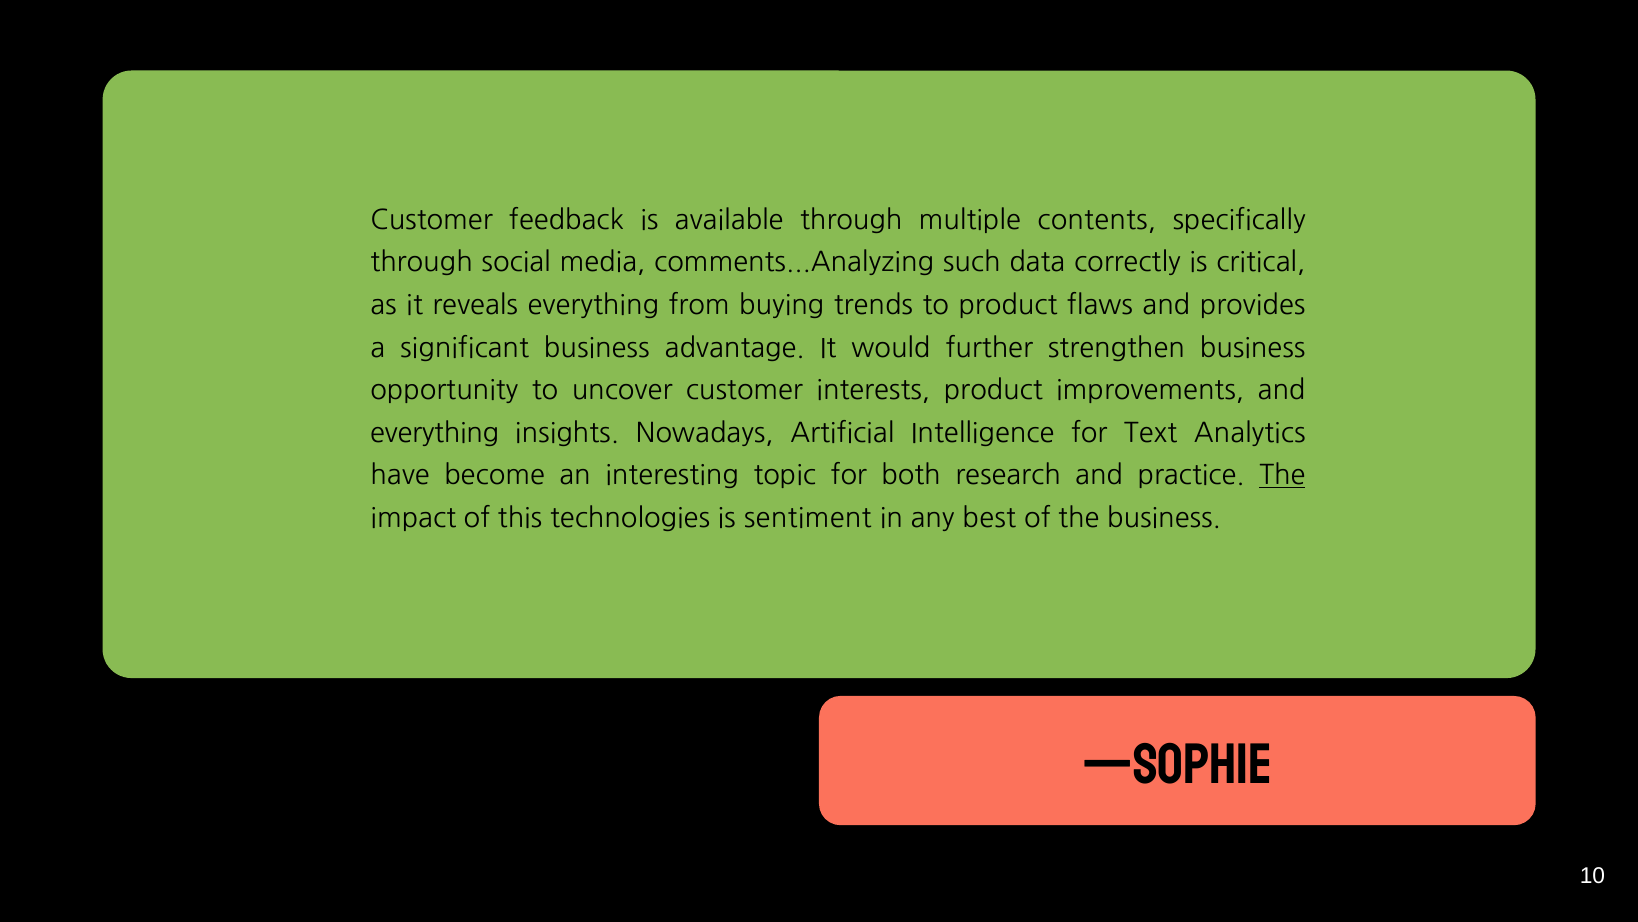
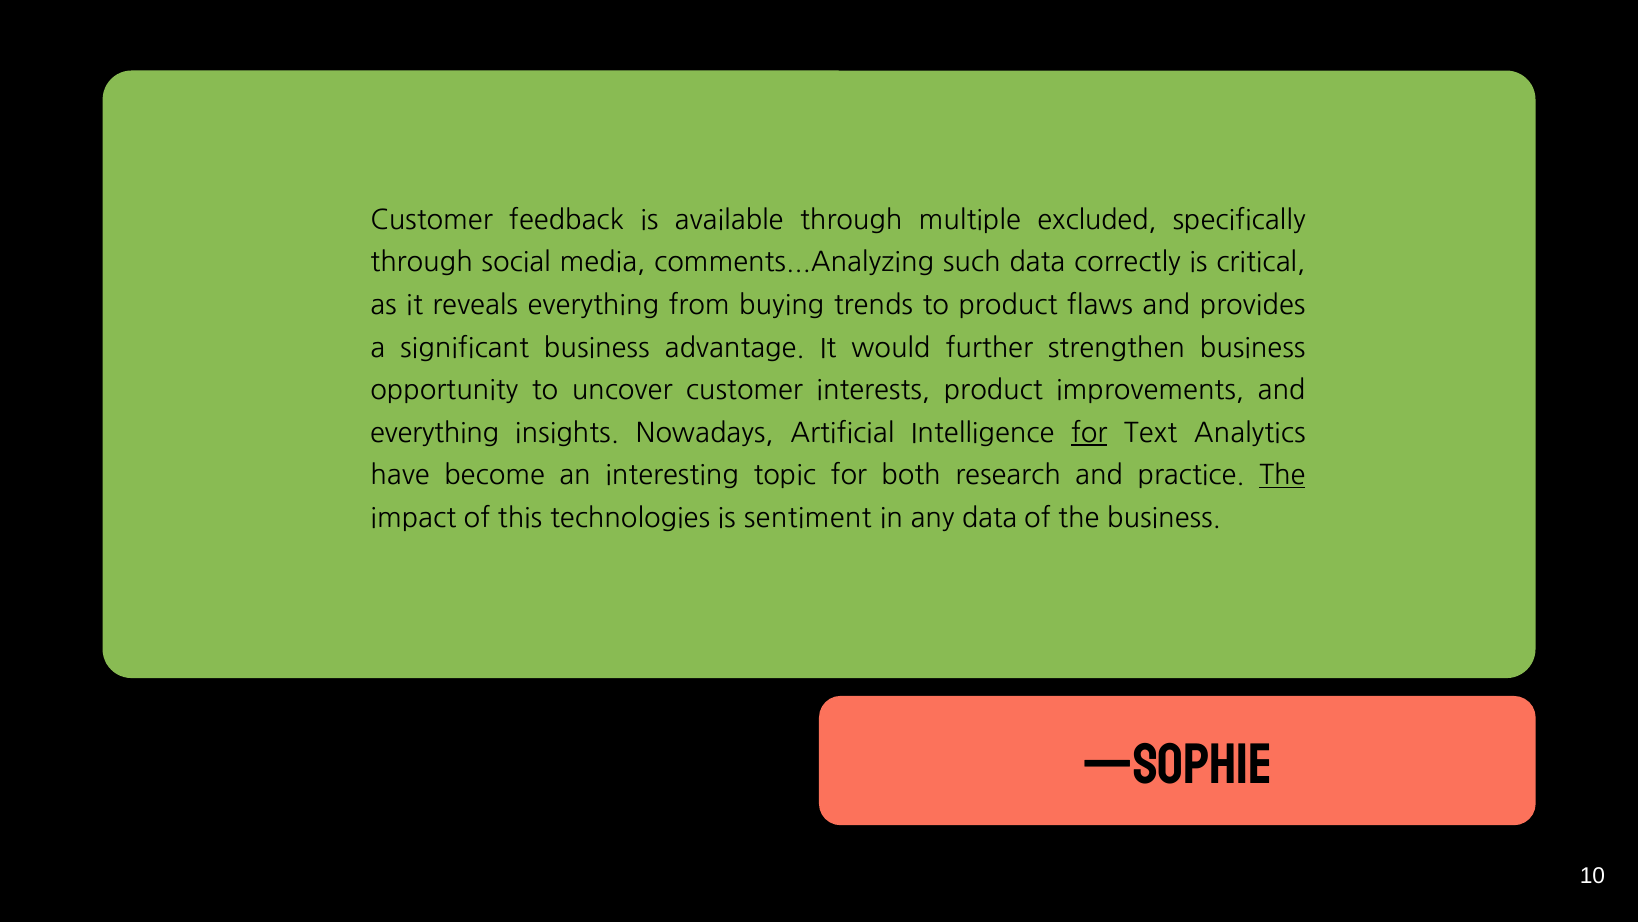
contents: contents -> excluded
for at (1089, 433) underline: none -> present
any best: best -> data
